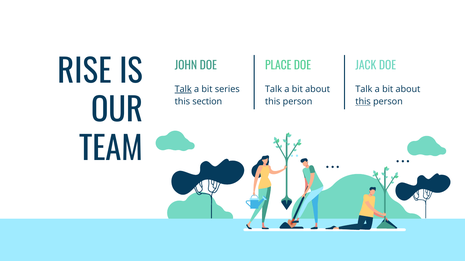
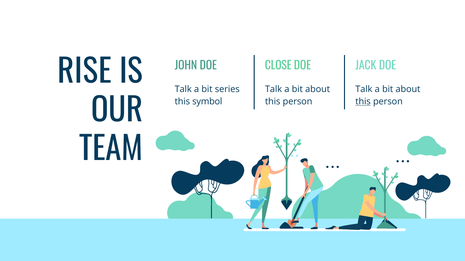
PLACE: PLACE -> CLOSE
Talk at (183, 89) underline: present -> none
section: section -> symbol
